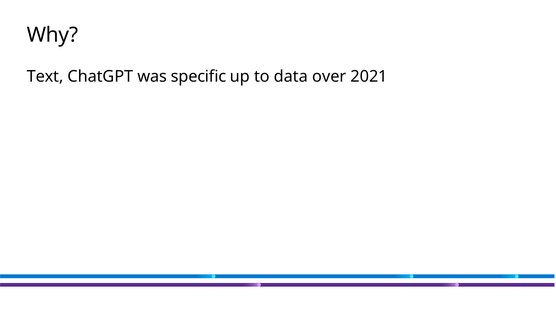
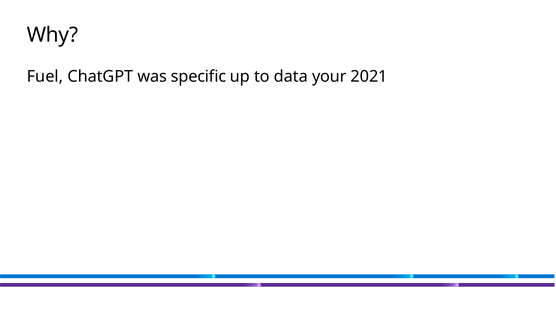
Text: Text -> Fuel
over: over -> your
